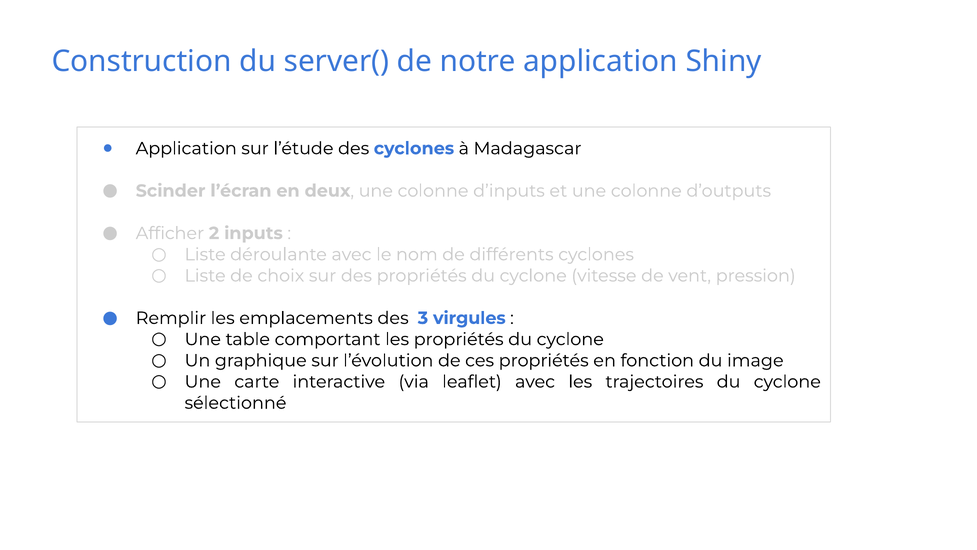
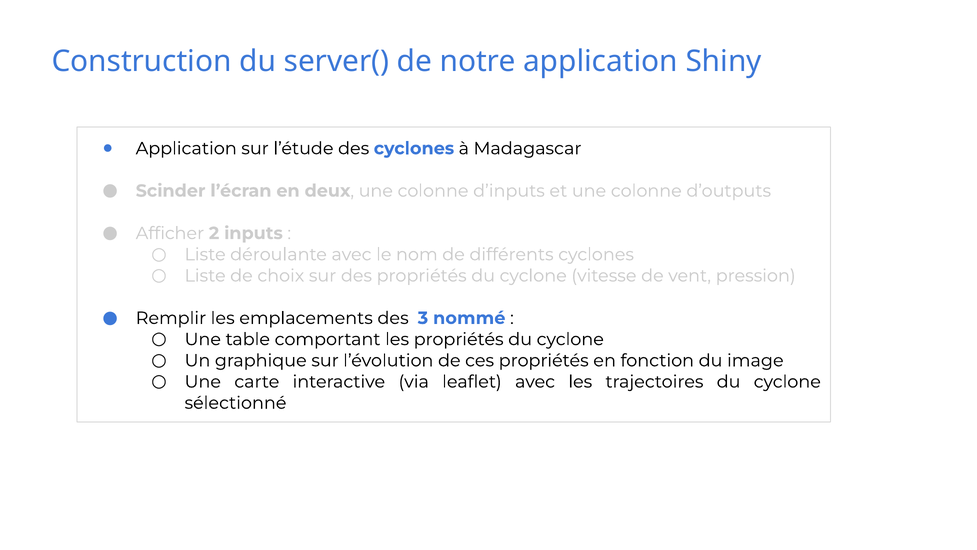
virgules: virgules -> nommé
